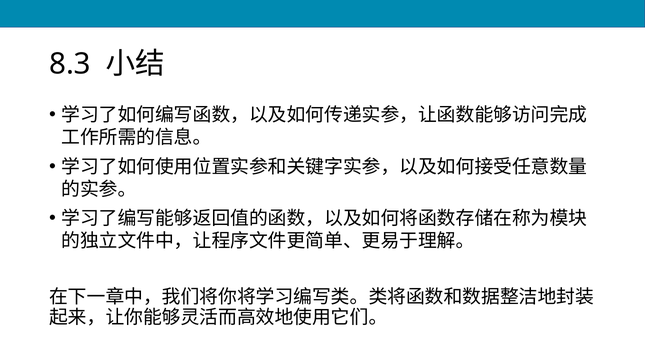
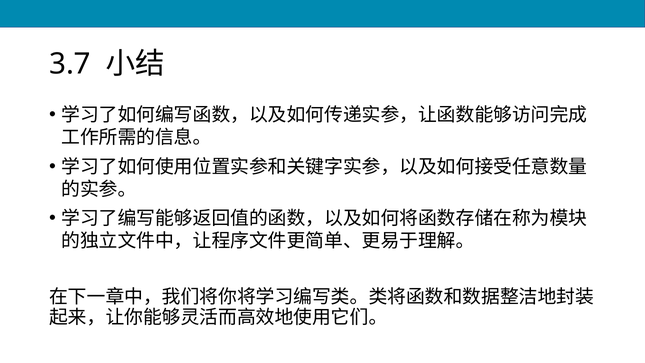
8.3: 8.3 -> 3.7
